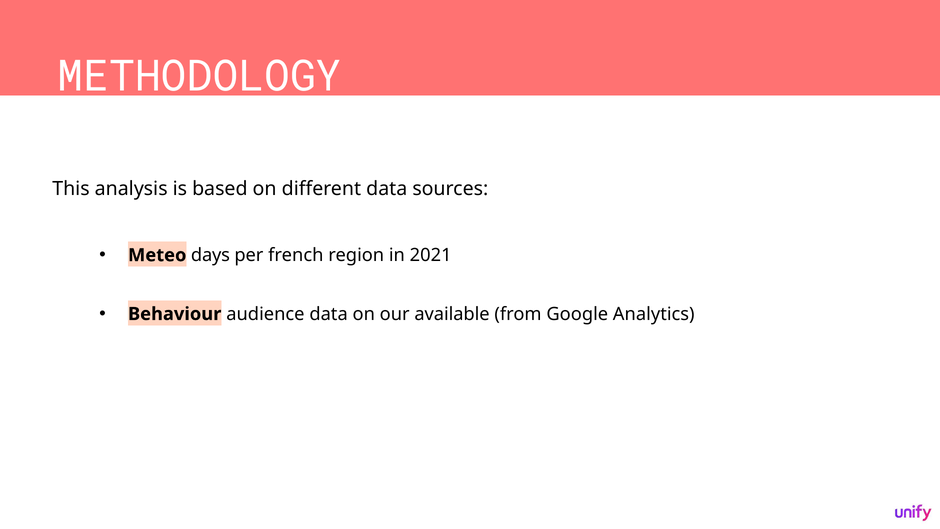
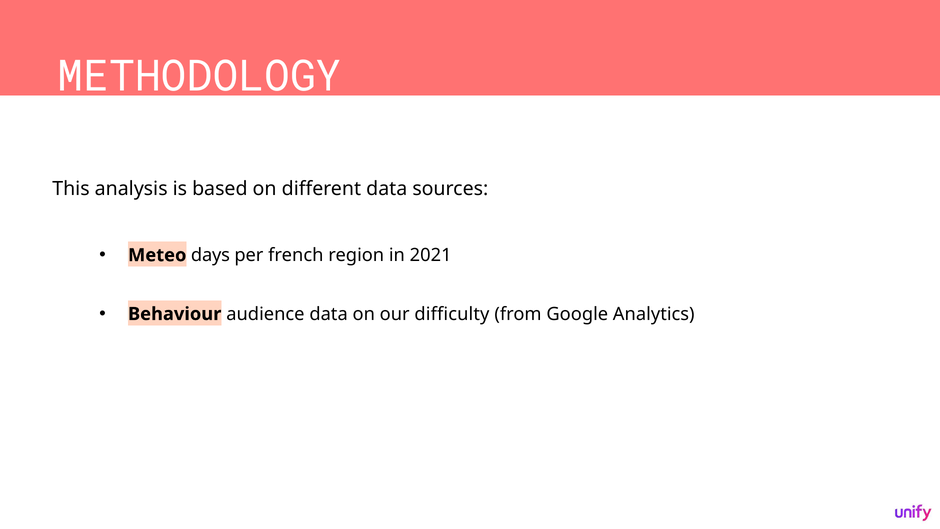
available: available -> difficulty
